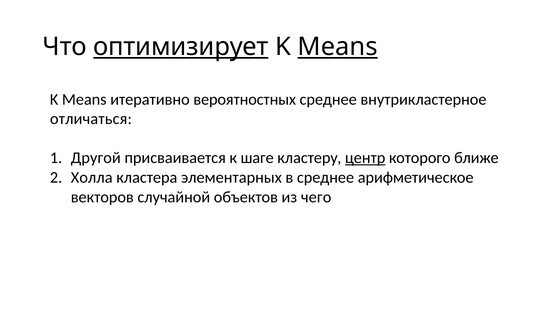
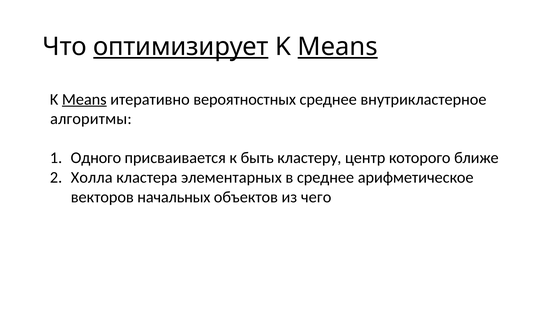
Means at (84, 99) underline: none -> present
отличаться: отличаться -> алгоритмы
Другой: Другой -> Одного
шаге: шаге -> быть
центр underline: present -> none
случайной: случайной -> начальных
